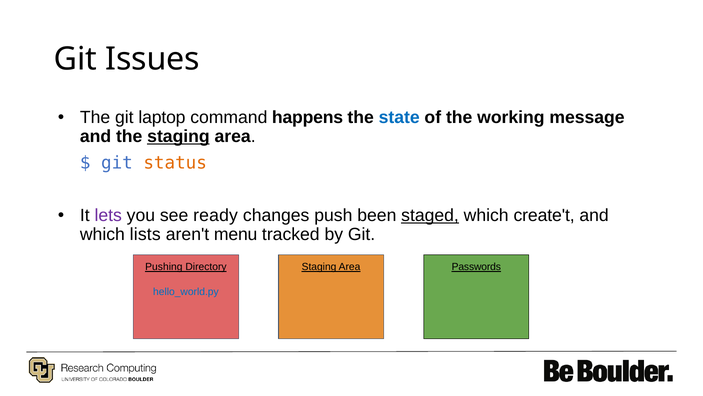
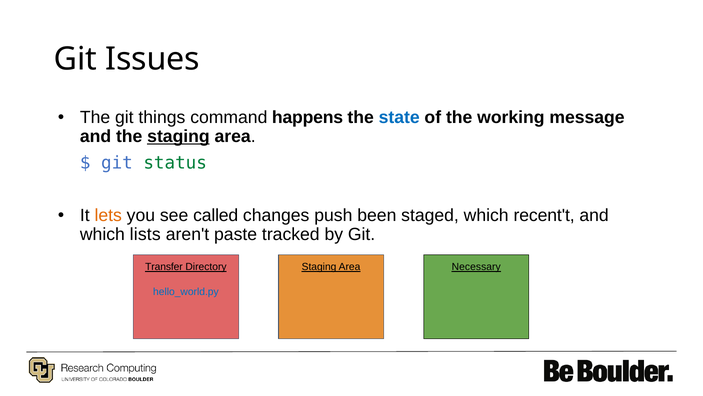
laptop: laptop -> things
status colour: orange -> green
lets colour: purple -> orange
ready: ready -> called
staged underline: present -> none
create't: create't -> recent't
menu: menu -> paste
Pushing: Pushing -> Transfer
Passwords: Passwords -> Necessary
